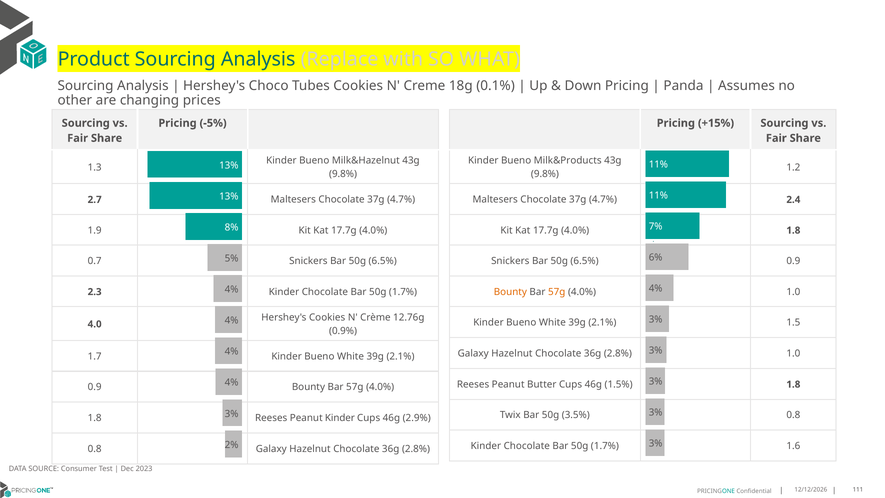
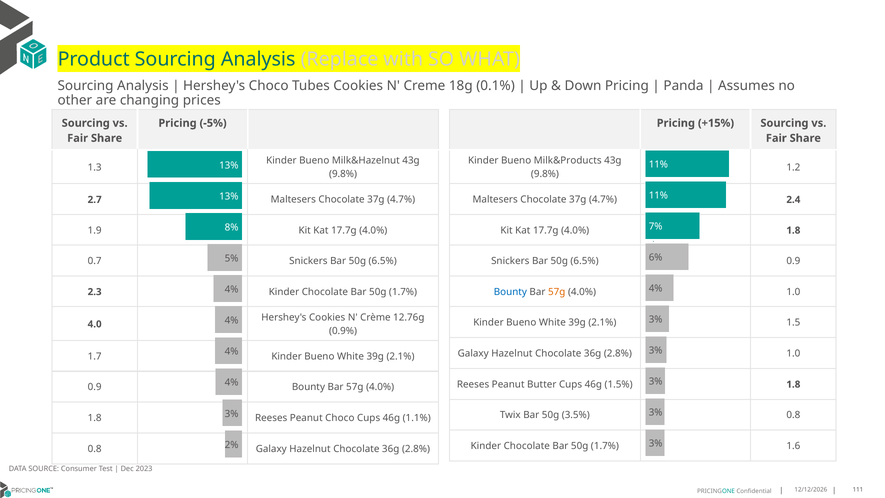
Bounty at (510, 292) colour: orange -> blue
Peanut Kinder: Kinder -> Choco
2.9%: 2.9% -> 1.1%
